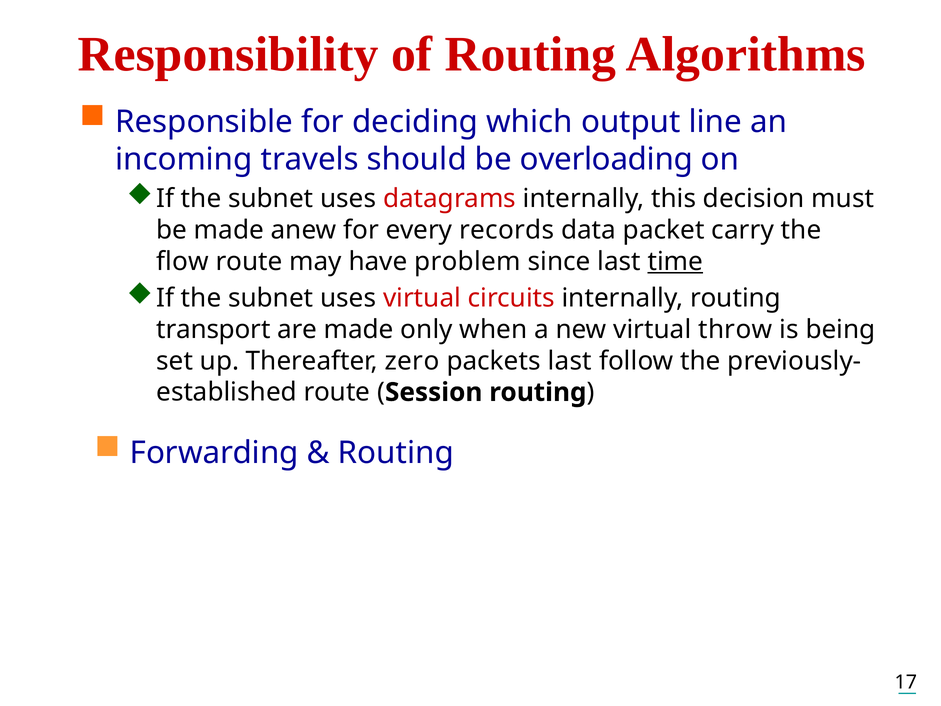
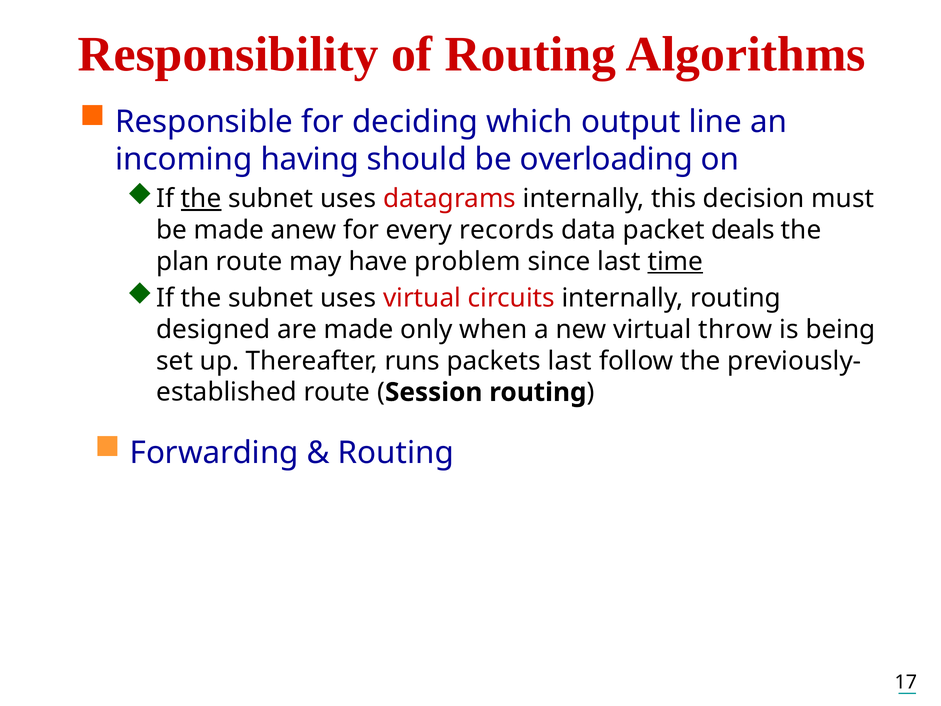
travels: travels -> having
the at (201, 199) underline: none -> present
carry: carry -> deals
flow: flow -> plan
transport: transport -> designed
zero: zero -> runs
